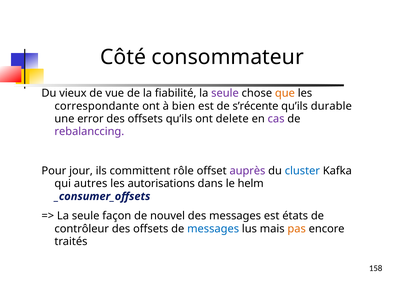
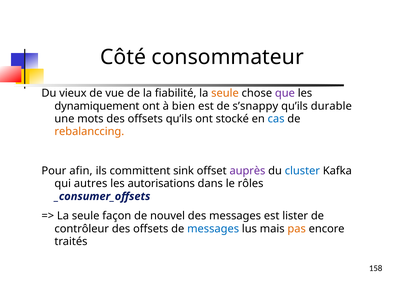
seule at (225, 93) colour: purple -> orange
que colour: orange -> purple
correspondante: correspondante -> dynamiquement
s’récente: s’récente -> s’snappy
error: error -> mots
delete: delete -> stocké
cas colour: purple -> blue
rebalanccing colour: purple -> orange
jour: jour -> afin
rôle: rôle -> sink
helm: helm -> rôles
états: états -> lister
